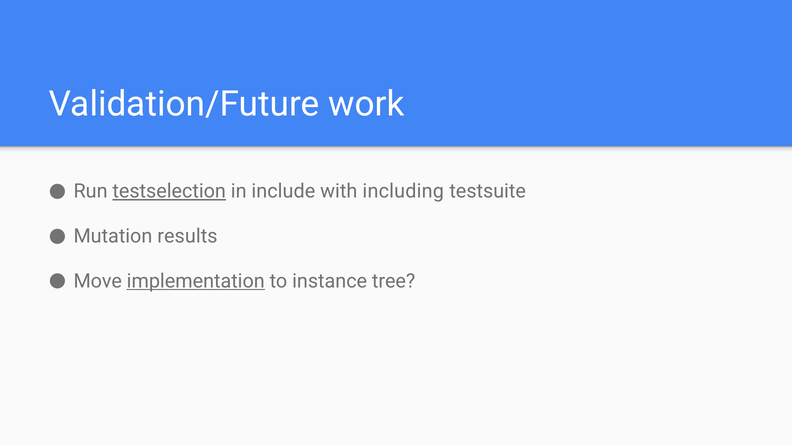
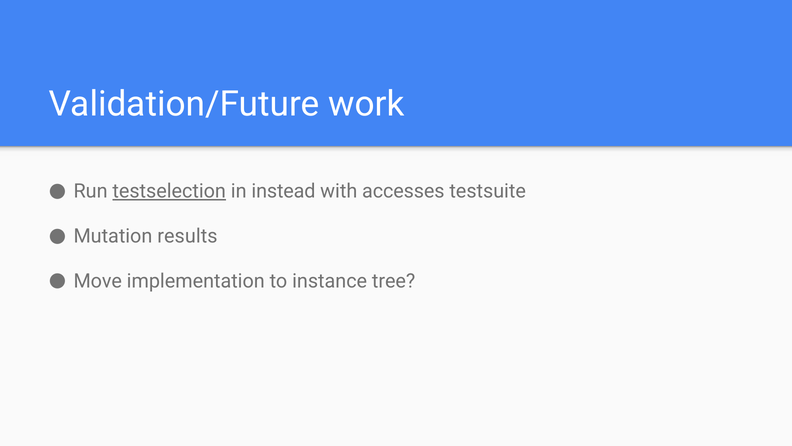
include: include -> instead
including: including -> accesses
implementation underline: present -> none
